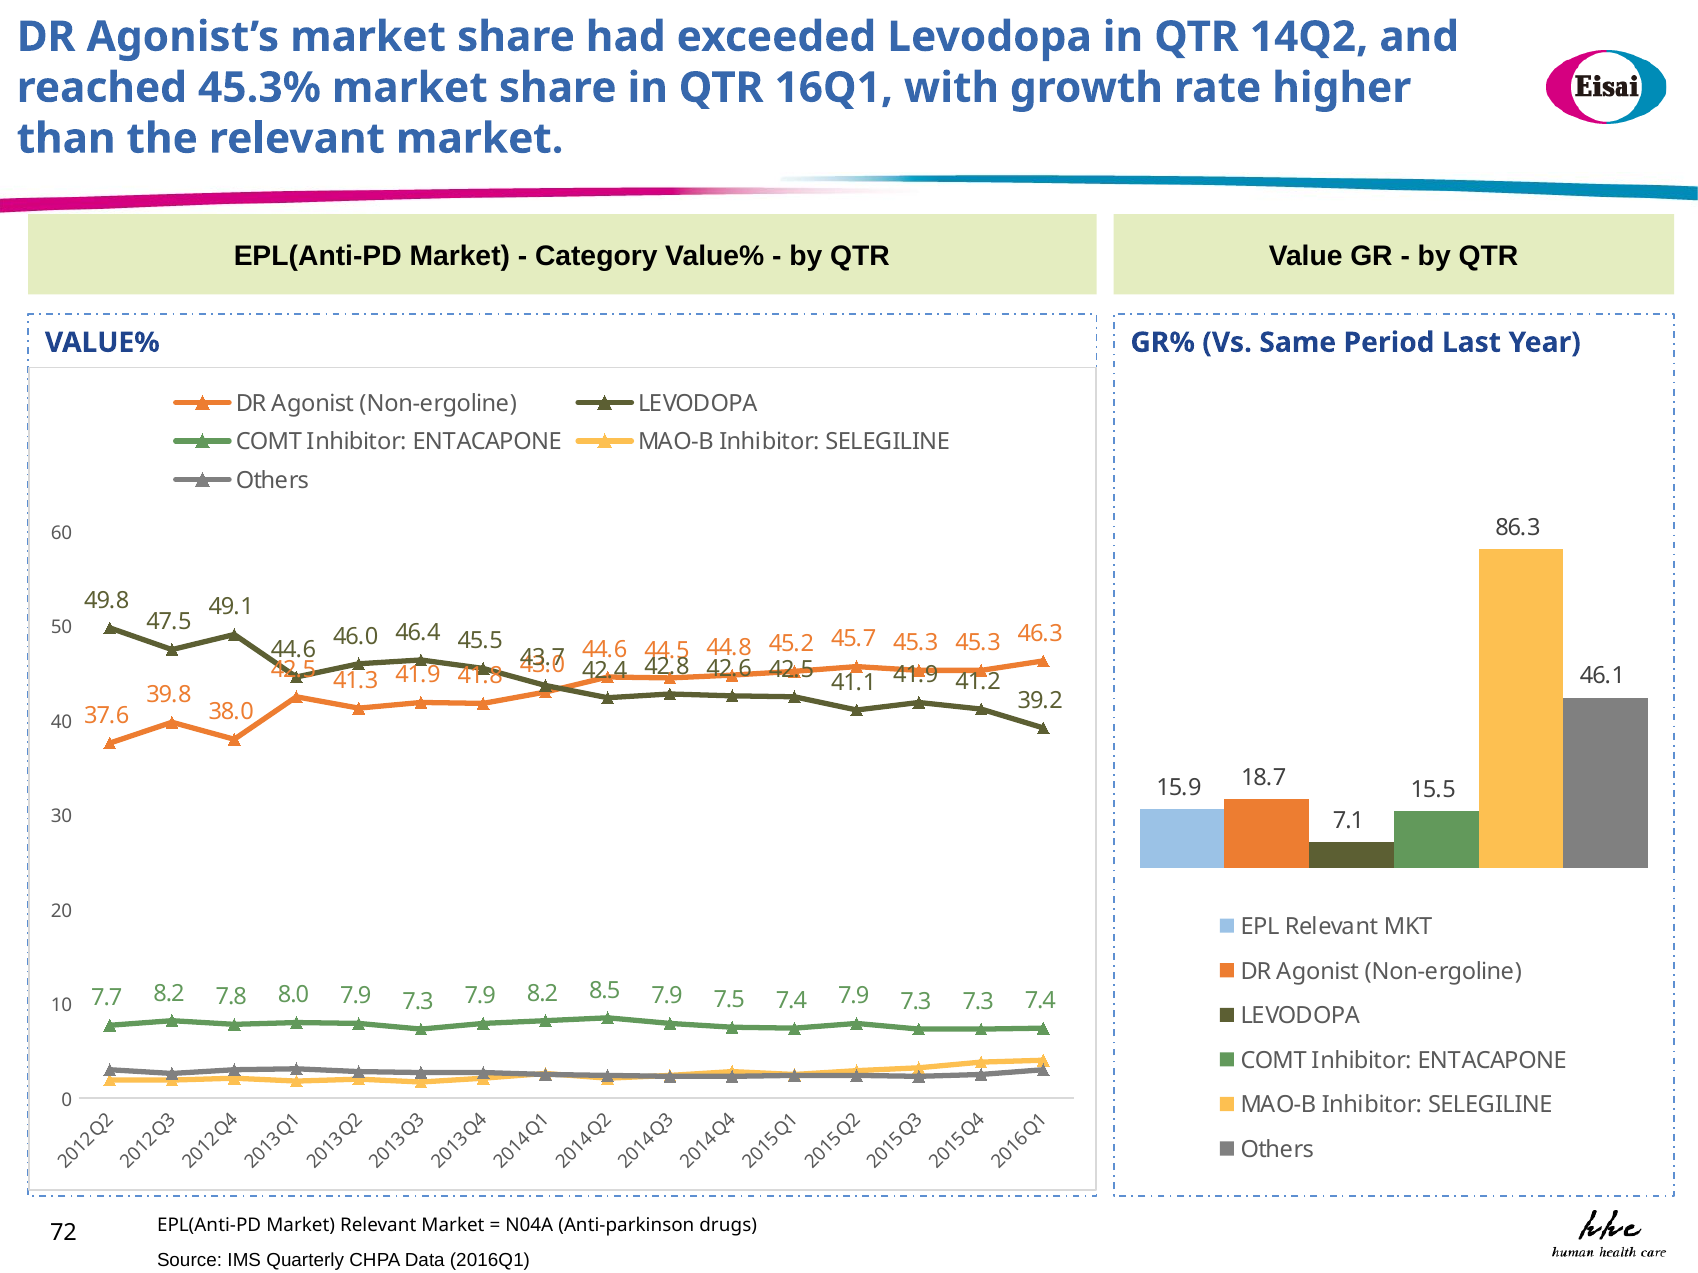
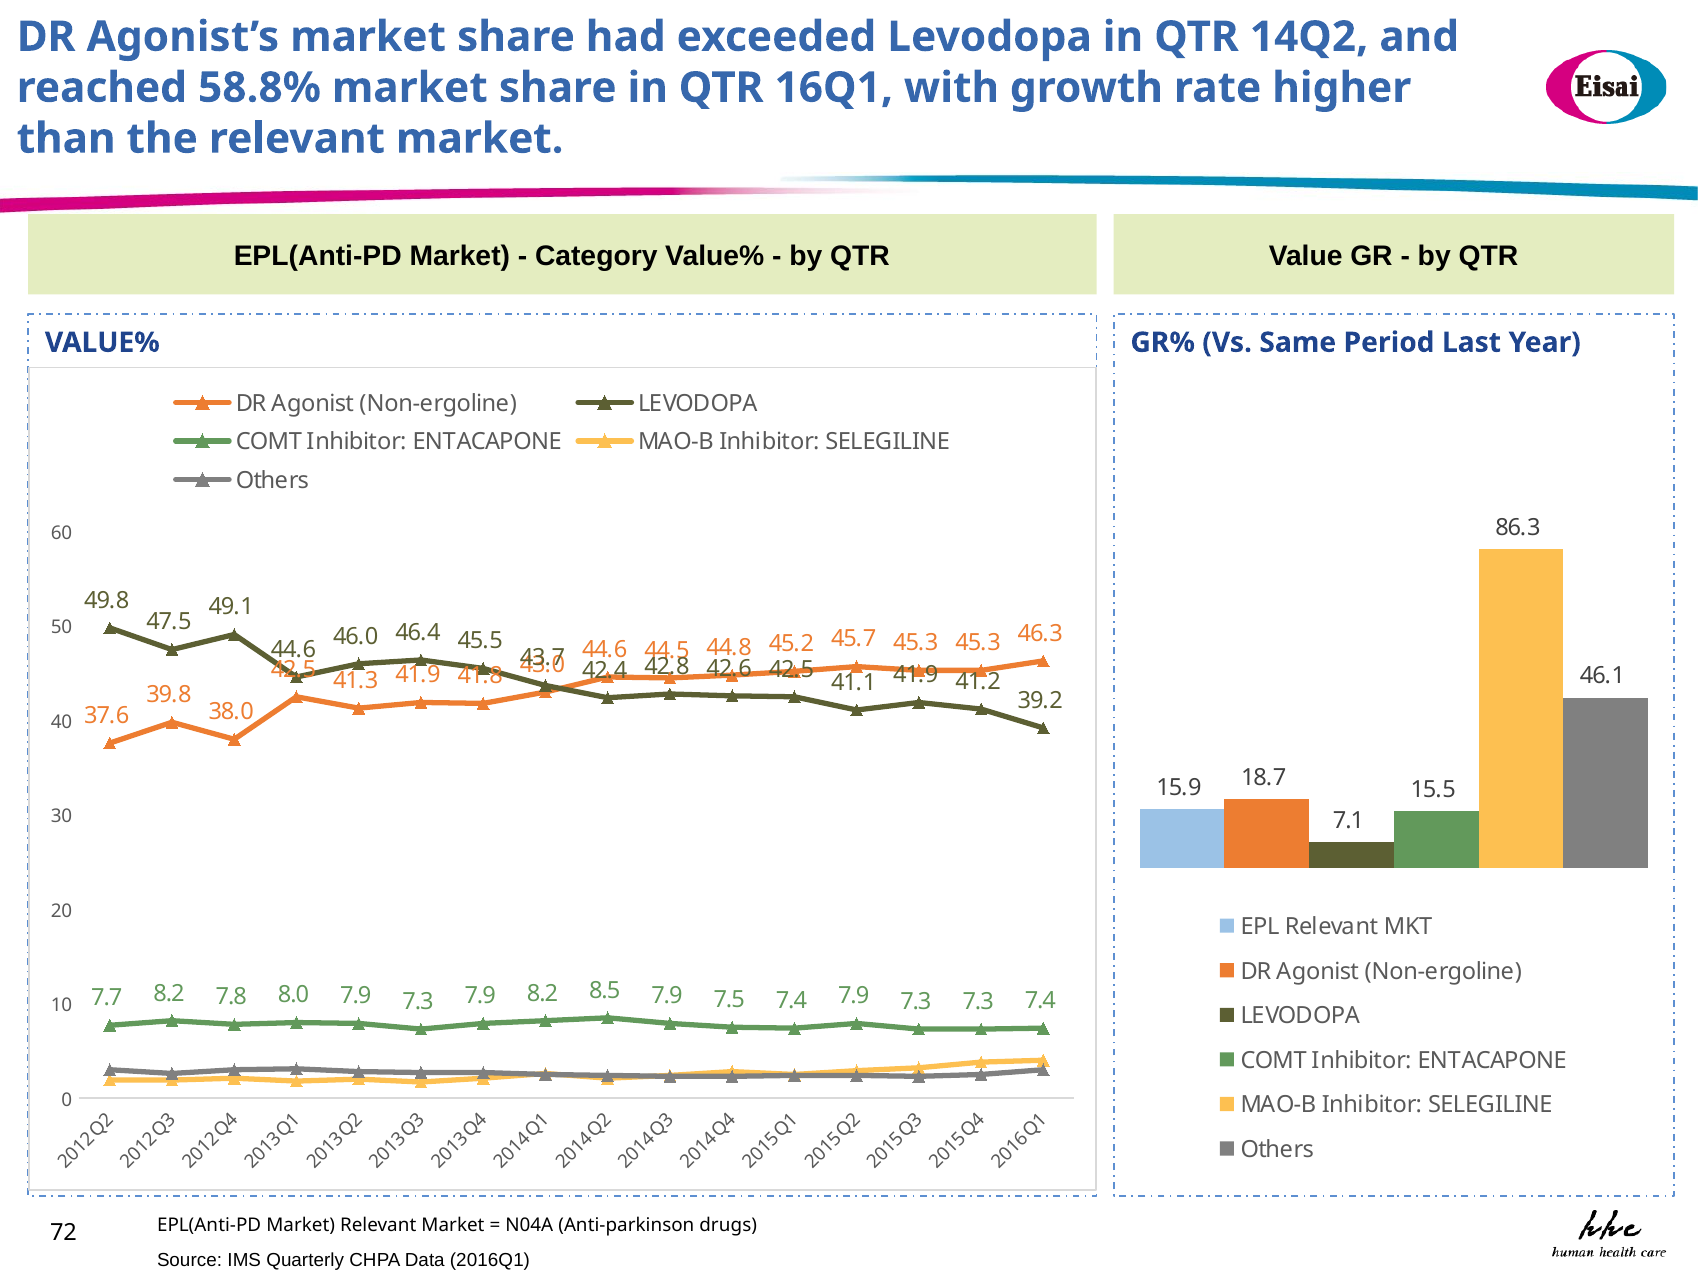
45.3%: 45.3% -> 58.8%
